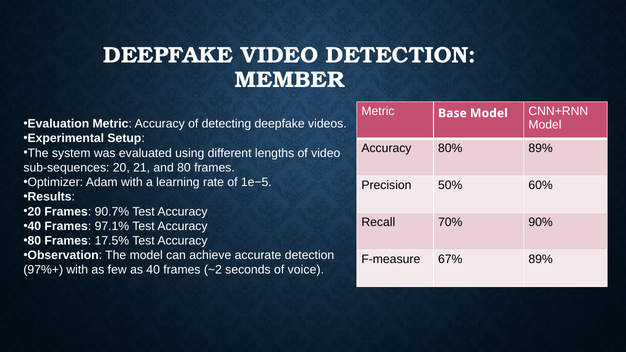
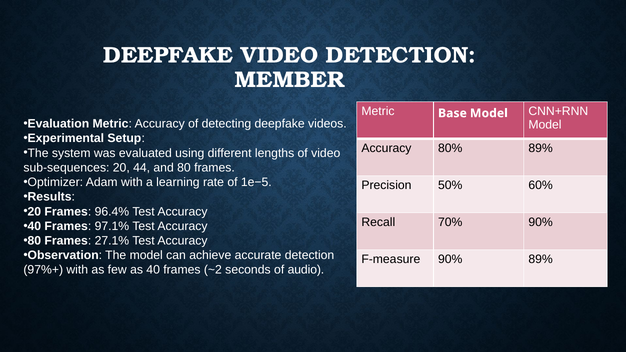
21: 21 -> 44
90.7%: 90.7% -> 96.4%
17.5%: 17.5% -> 27.1%
F-measure 67%: 67% -> 90%
voice: voice -> audio
